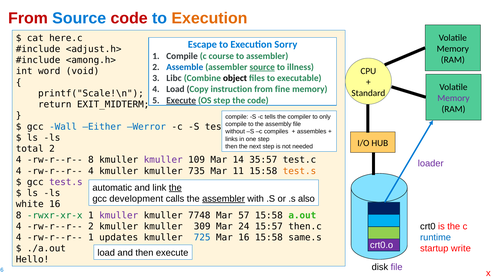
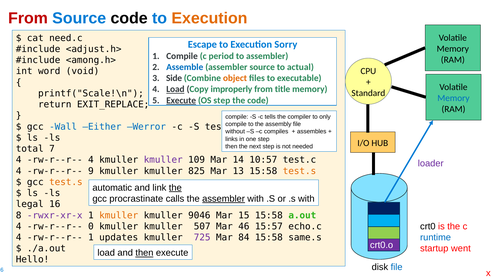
code at (129, 18) colour: red -> black
here.c: here.c -> need.c
course: course -> period
source at (262, 67) underline: present -> none
illness: illness -> actual
Libc: Libc -> Side
object colour: black -> orange
Load at (175, 89) underline: none -> present
instruction: instruction -> improperly
fine: fine -> title
Memory at (453, 98) colour: purple -> blue
EXIT_MIDTERM: EXIT_MIDTERM -> EXIT_REPLACE
total 2: 2 -> 7
rw-r--r-- 8: 8 -> 4
35:57: 35:57 -> 10:57
rw-r--r-- 4: 4 -> 9
735: 735 -> 825
11: 11 -> 13
test.s at (66, 182) colour: purple -> orange
development: development -> procrastinate
.s also: also -> with
white: white -> legal
rwxr-xr-x colour: green -> purple
kmuller at (119, 216) colour: purple -> orange
7748: 7748 -> 9046
57: 57 -> 15
rw-r--r-- 2: 2 -> 0
309: 309 -> 507
24: 24 -> 46
then.c: then.c -> echo.c
725 colour: blue -> purple
Mar 16: 16 -> 84
write: write -> went
then at (144, 253) underline: none -> present
file at (397, 267) colour: purple -> blue
